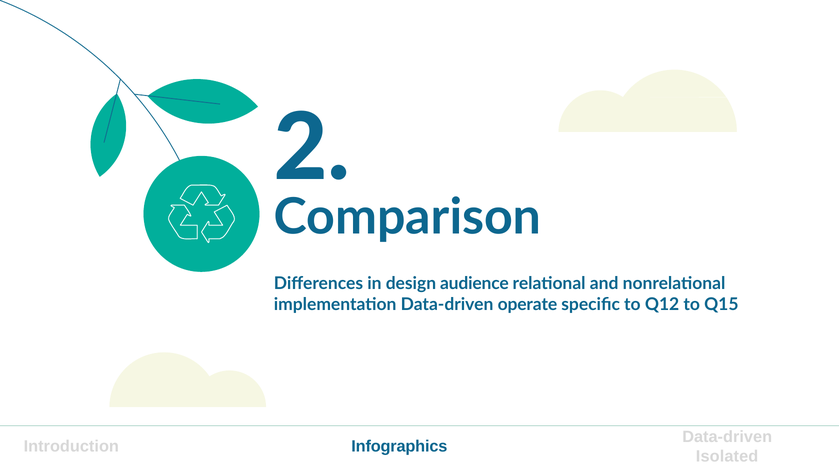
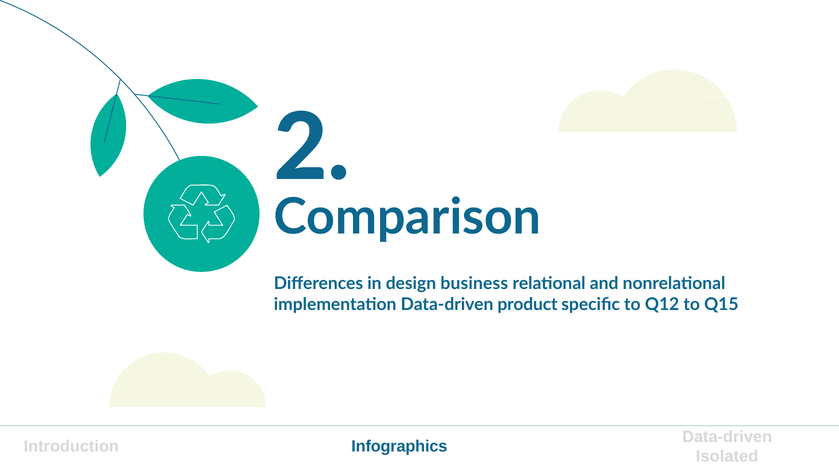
audience: audience -> business
operate: operate -> product
